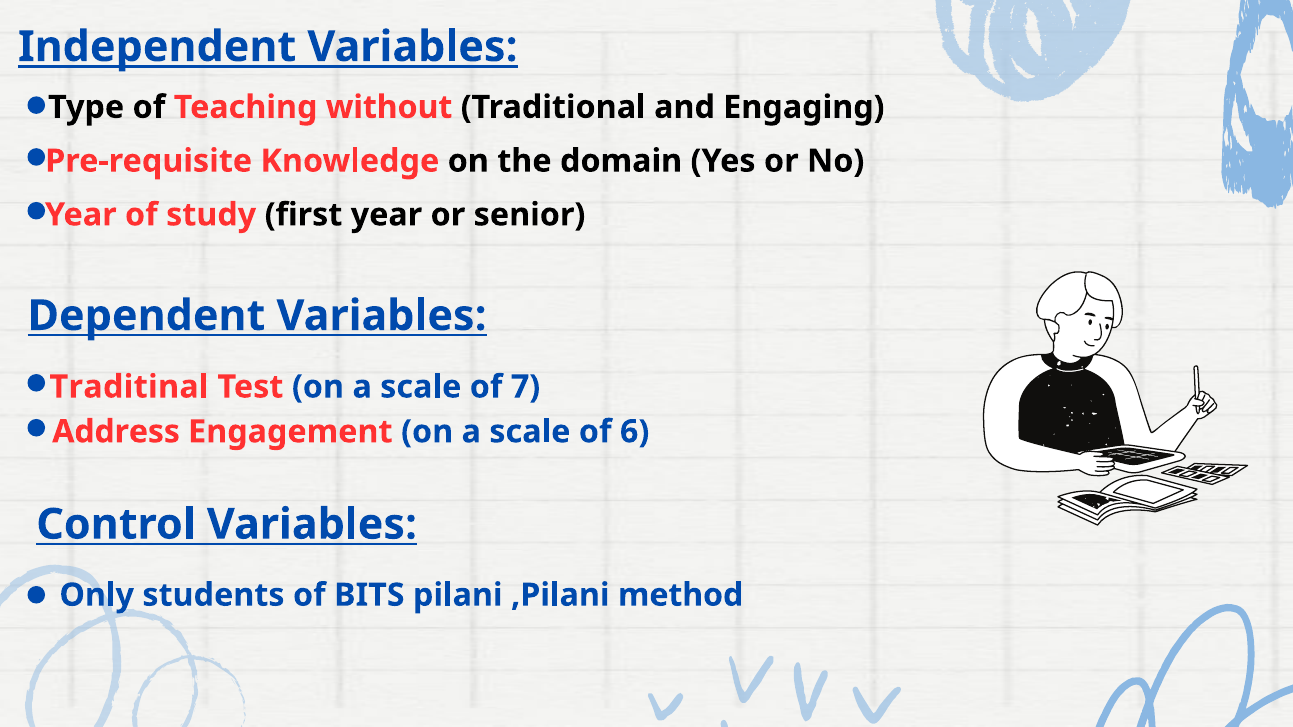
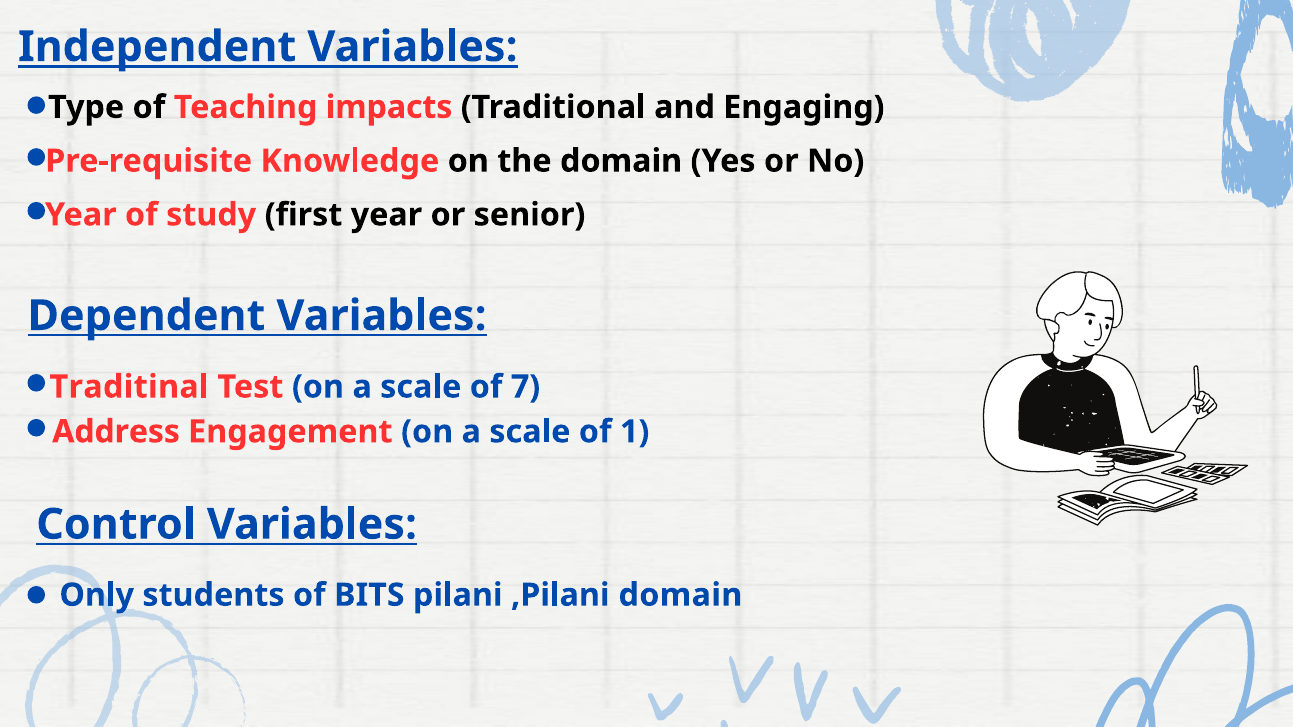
without: without -> impacts
6: 6 -> 1
,Pilani method: method -> domain
